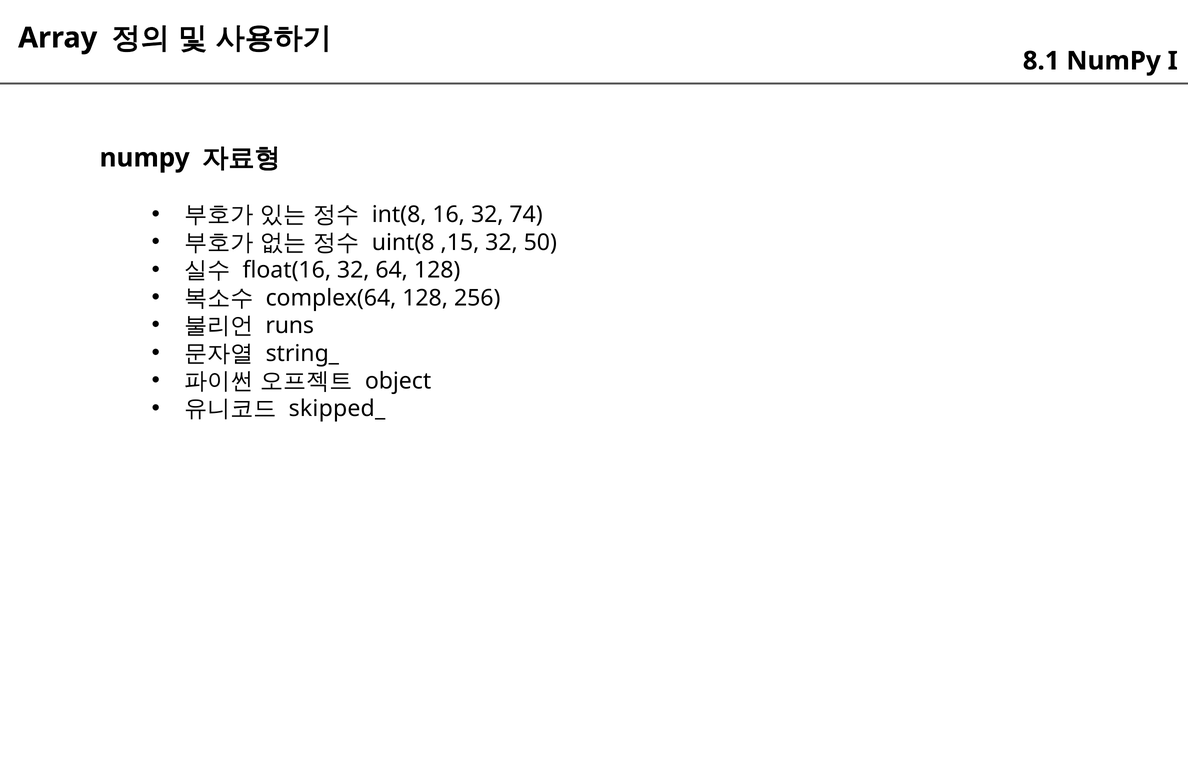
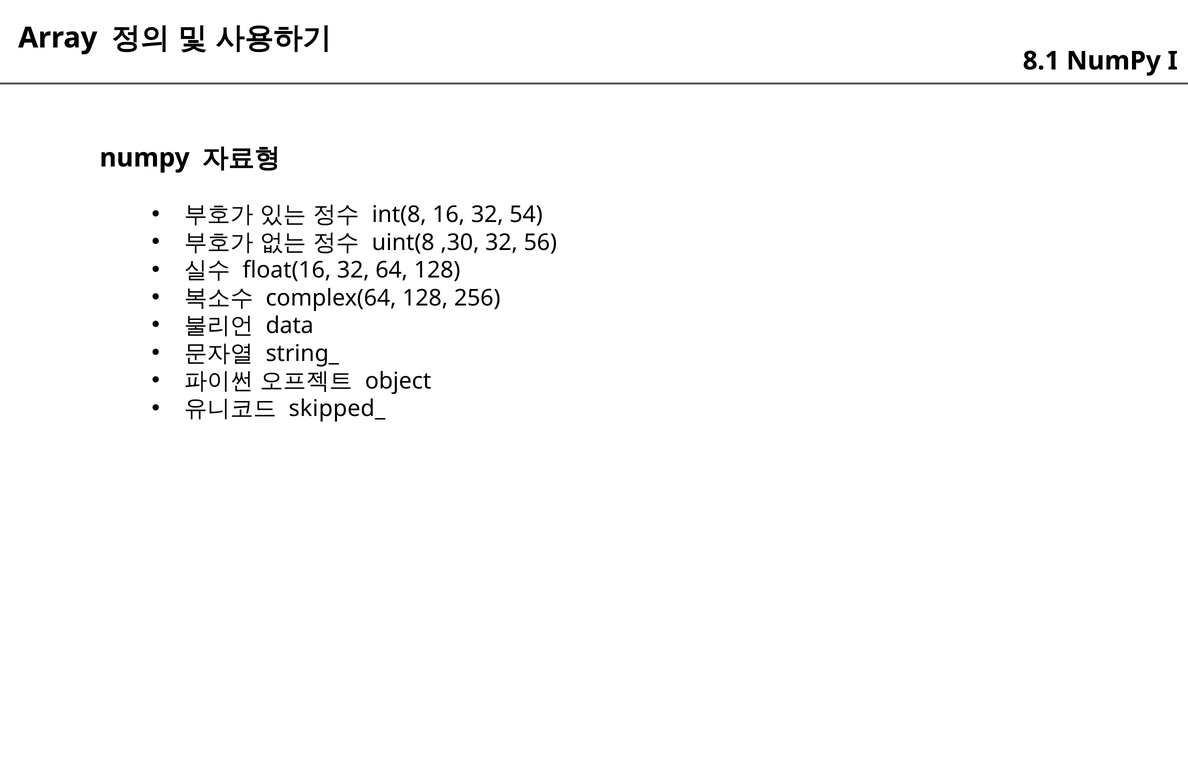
74: 74 -> 54
,15: ,15 -> ,30
50: 50 -> 56
runs: runs -> data
